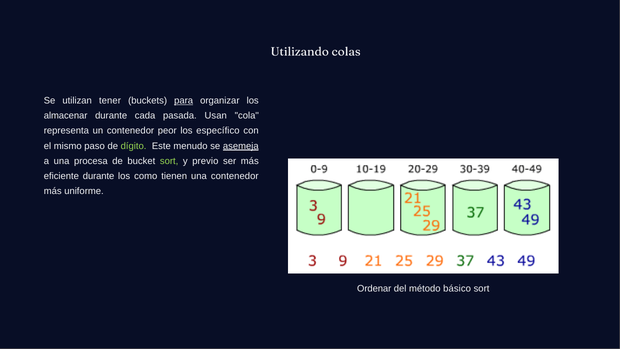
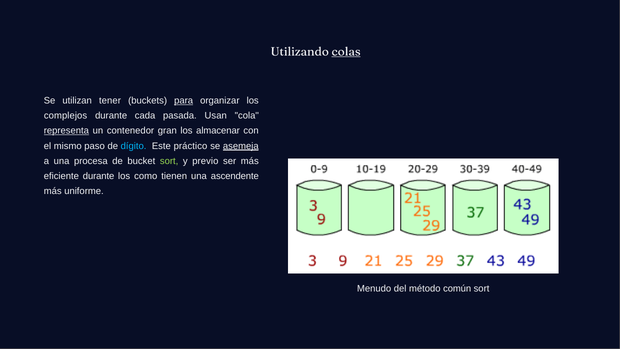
colas underline: none -> present
almacenar: almacenar -> complejos
representa underline: none -> present
peor: peor -> gran
específico: específico -> almacenar
dígito colour: light green -> light blue
menudo: menudo -> práctico
una contenedor: contenedor -> ascendente
Ordenar: Ordenar -> Menudo
básico: básico -> común
